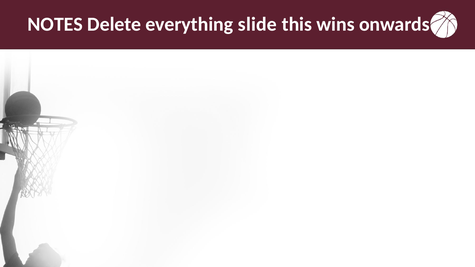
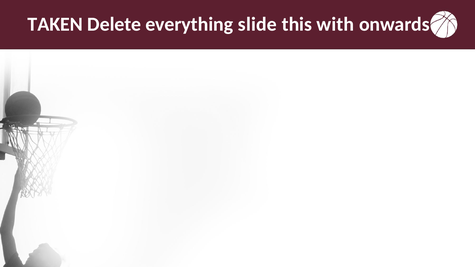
NOTES: NOTES -> TAKEN
wins: wins -> with
